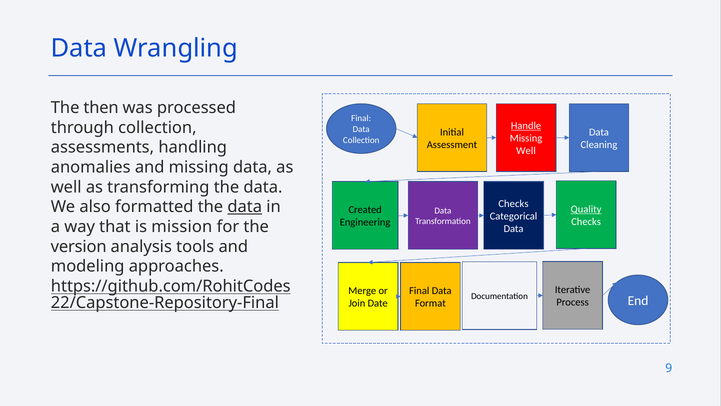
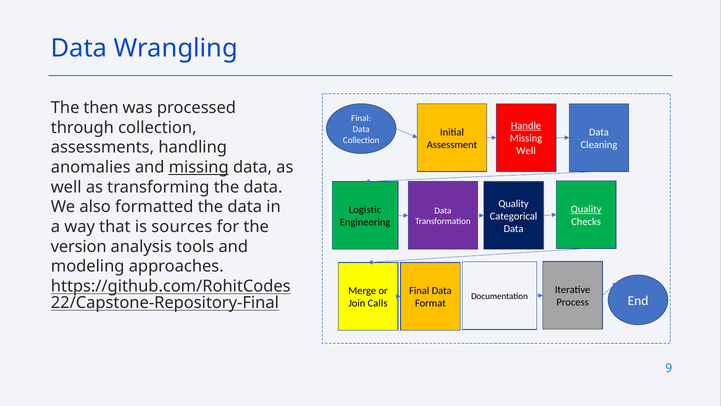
missing at (199, 167) underline: none -> present
Checks at (513, 203): Checks -> Quality
data at (245, 207) underline: present -> none
Created: Created -> Logistic
mission: mission -> sources
Date: Date -> Calls
